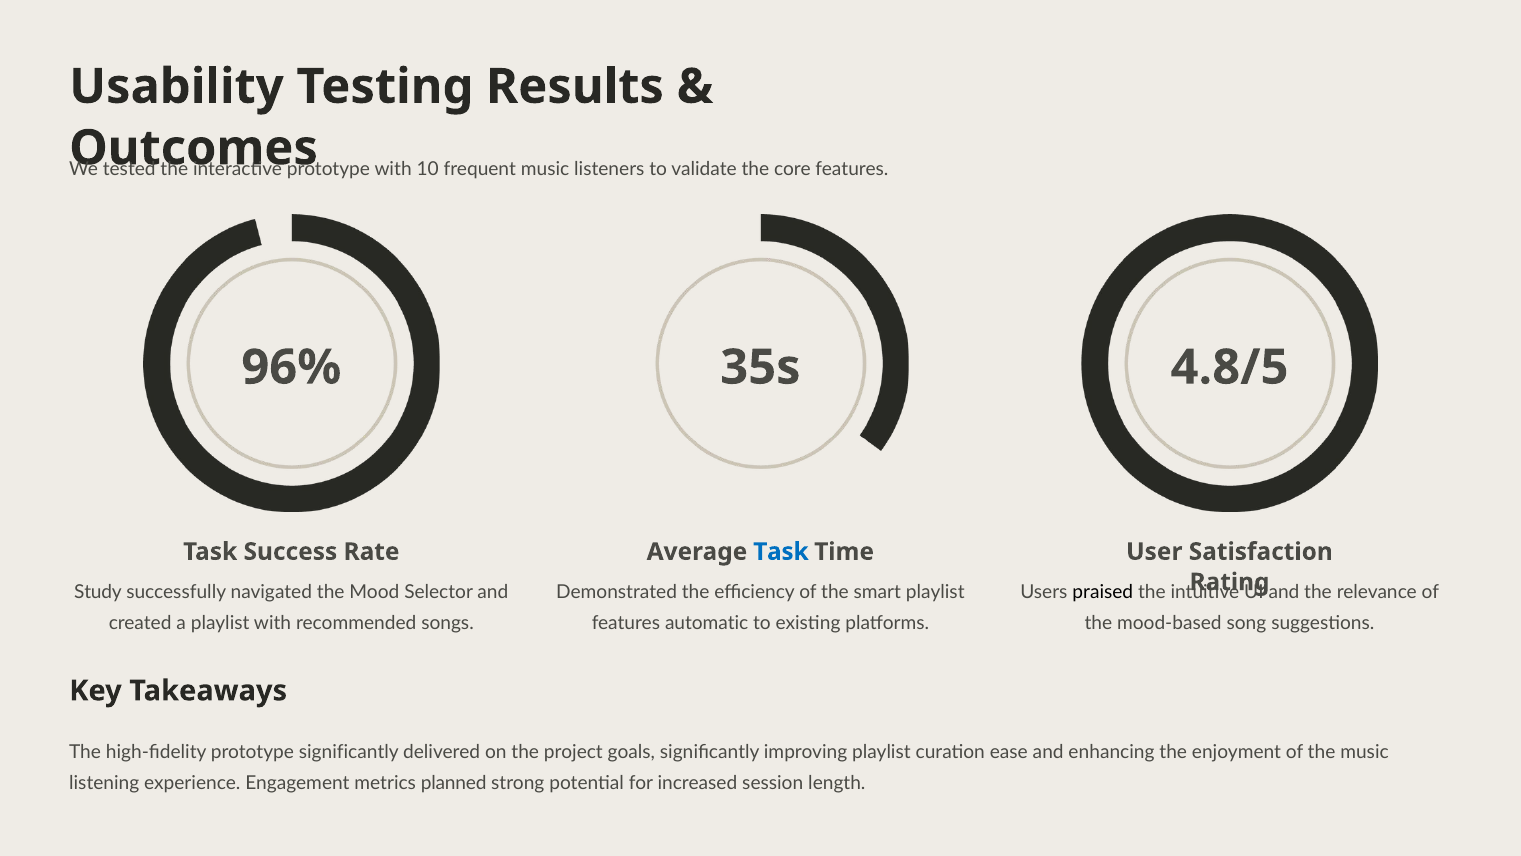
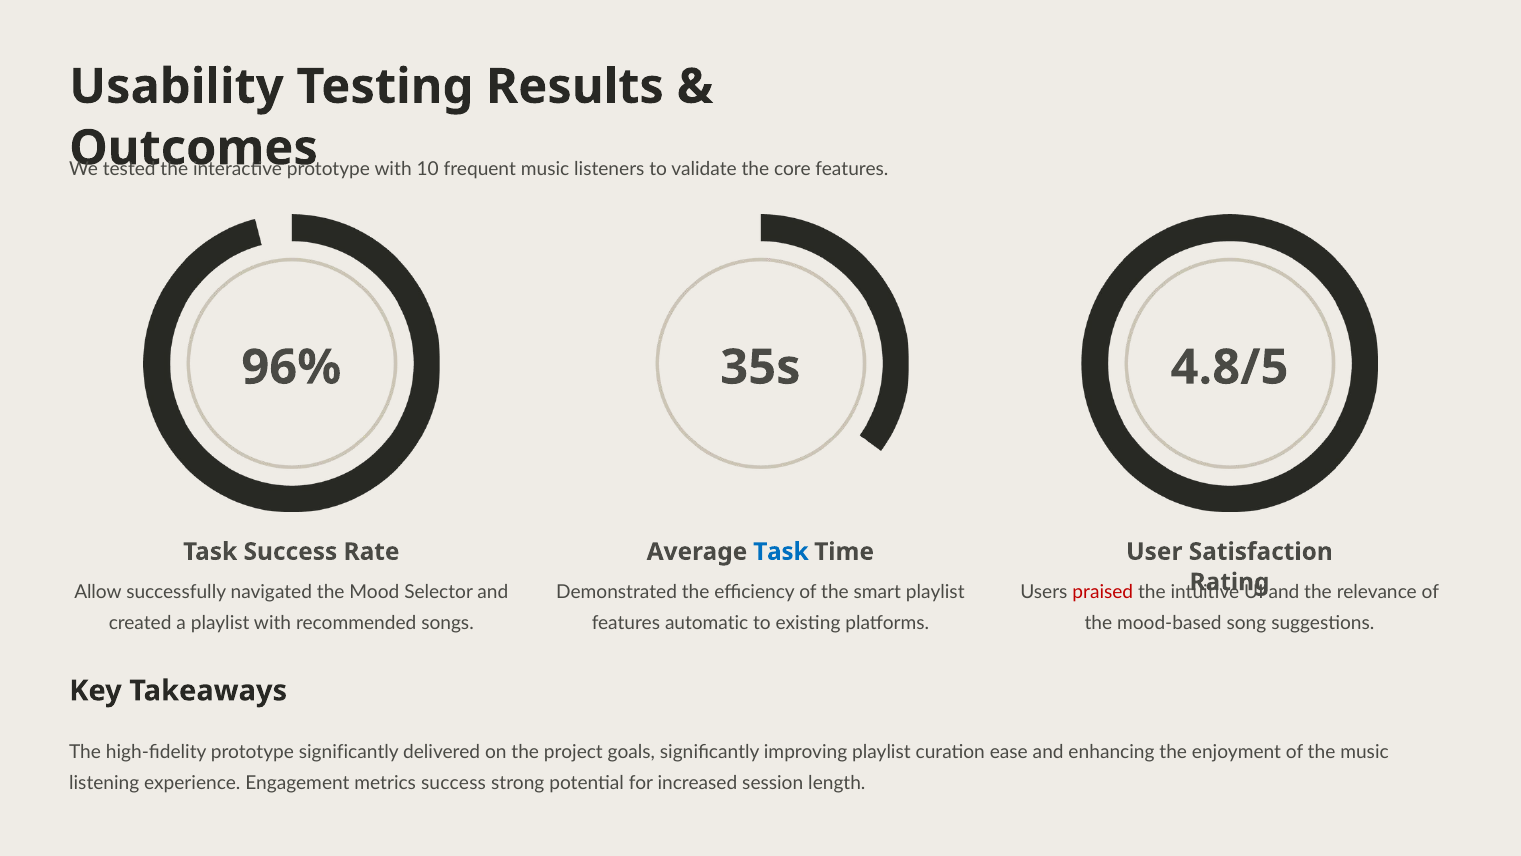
Study: Study -> Allow
praised colour: black -> red
metrics planned: planned -> success
